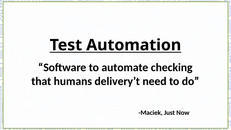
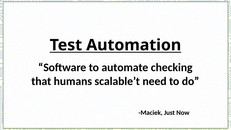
delivery’t: delivery’t -> scalable’t
